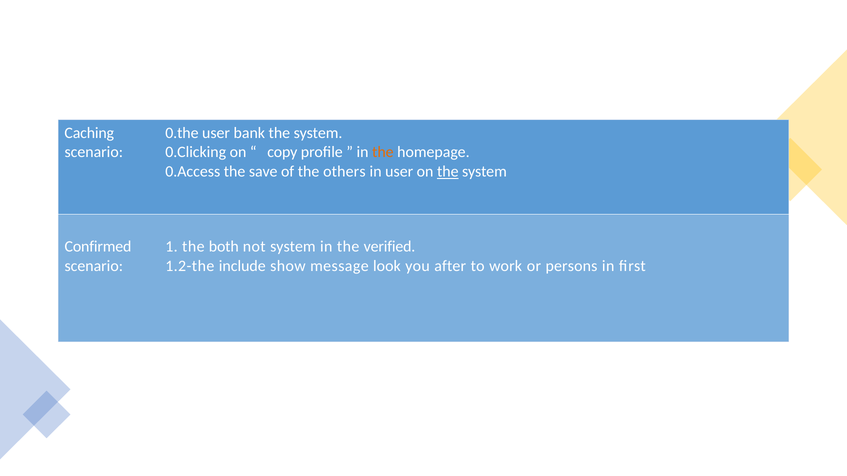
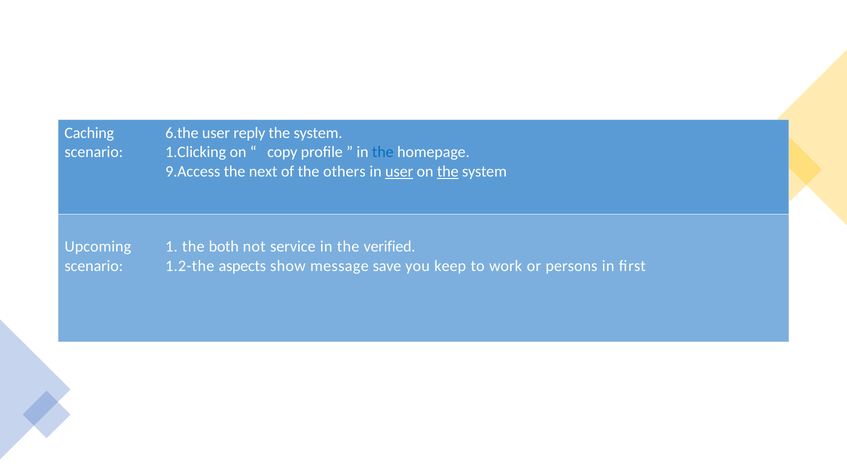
0.the: 0.the -> 6.the
bank: bank -> reply
0.Clicking: 0.Clicking -> 1.Clicking
the at (383, 152) colour: orange -> blue
0.Access: 0.Access -> 9.Access
save: save -> next
user at (399, 172) underline: none -> present
Confirmed: Confirmed -> Upcoming
not system: system -> service
include: include -> aspects
look: look -> save
after: after -> keep
